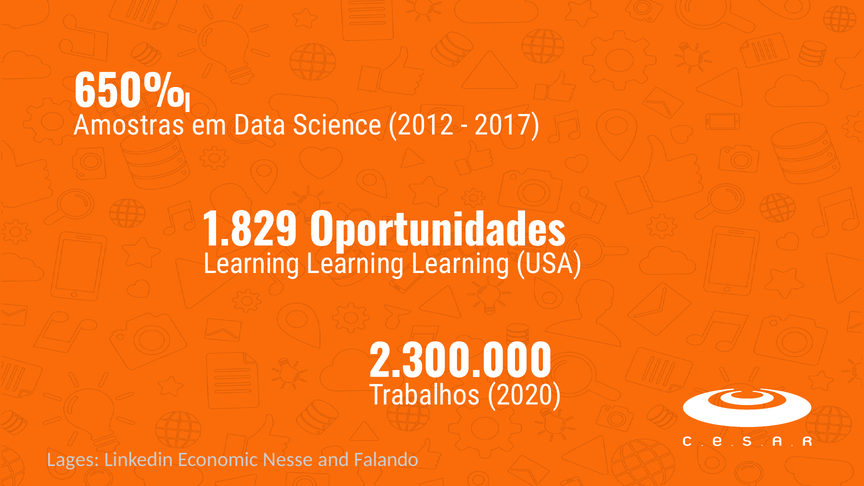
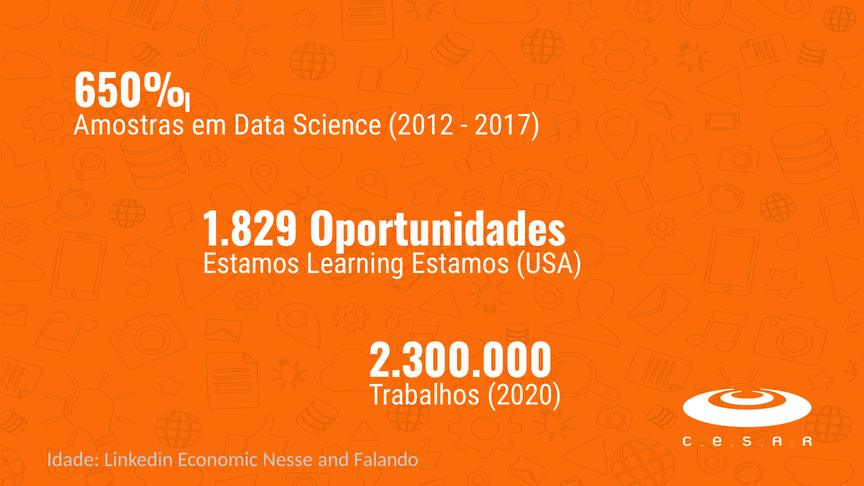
Learning at (251, 264): Learning -> Estamos
Learning at (461, 264): Learning -> Estamos
Lages: Lages -> Idade
